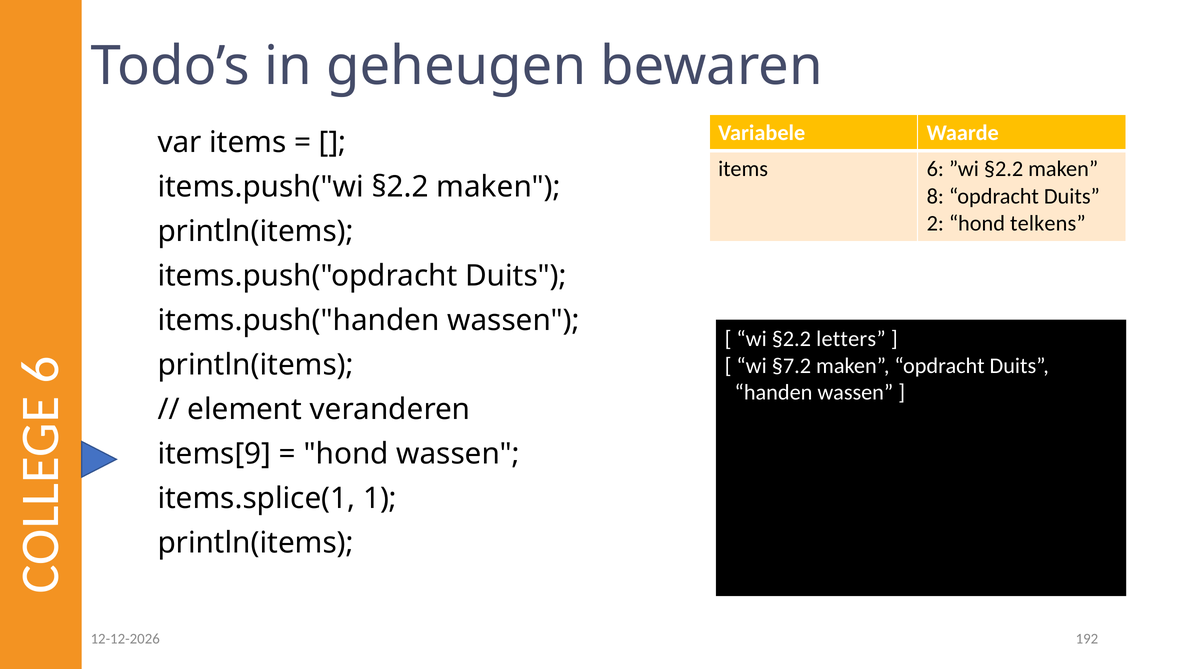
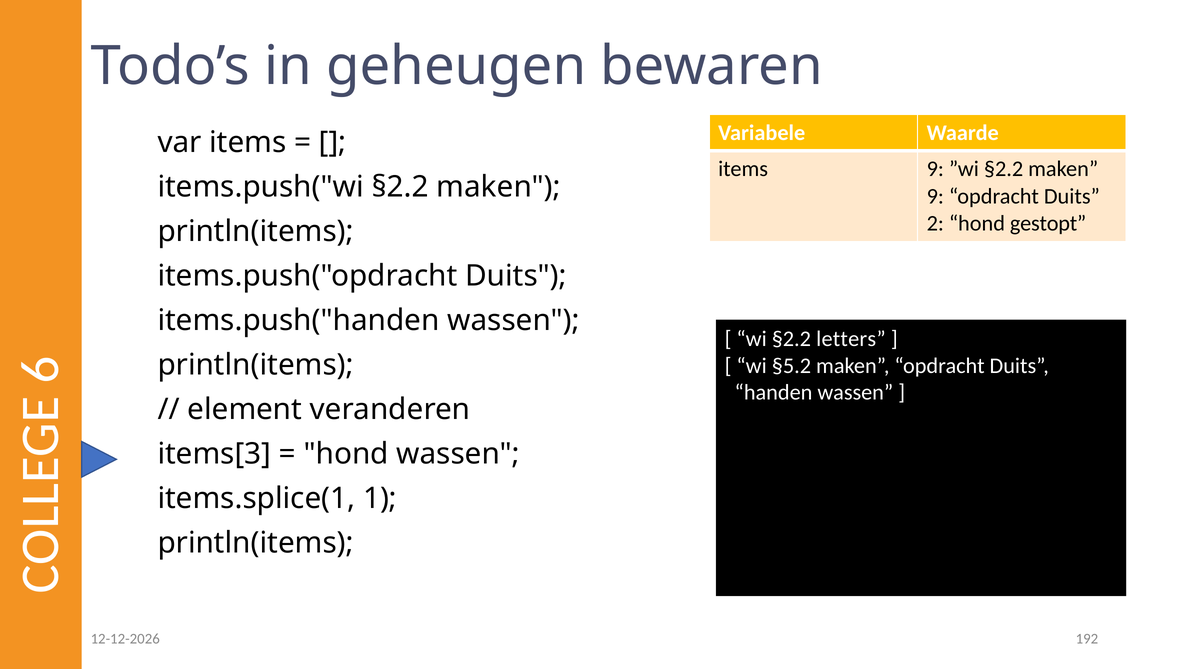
items 6: 6 -> 9
8 at (935, 196): 8 -> 9
telkens: telkens -> gestopt
§7.2: §7.2 -> §5.2
items[9: items[9 -> items[3
